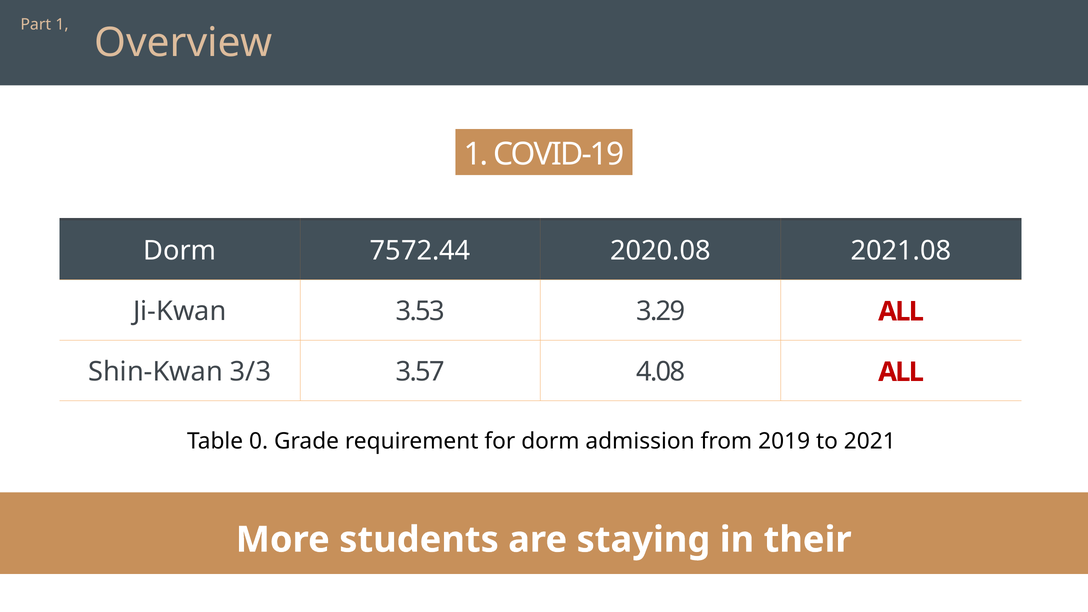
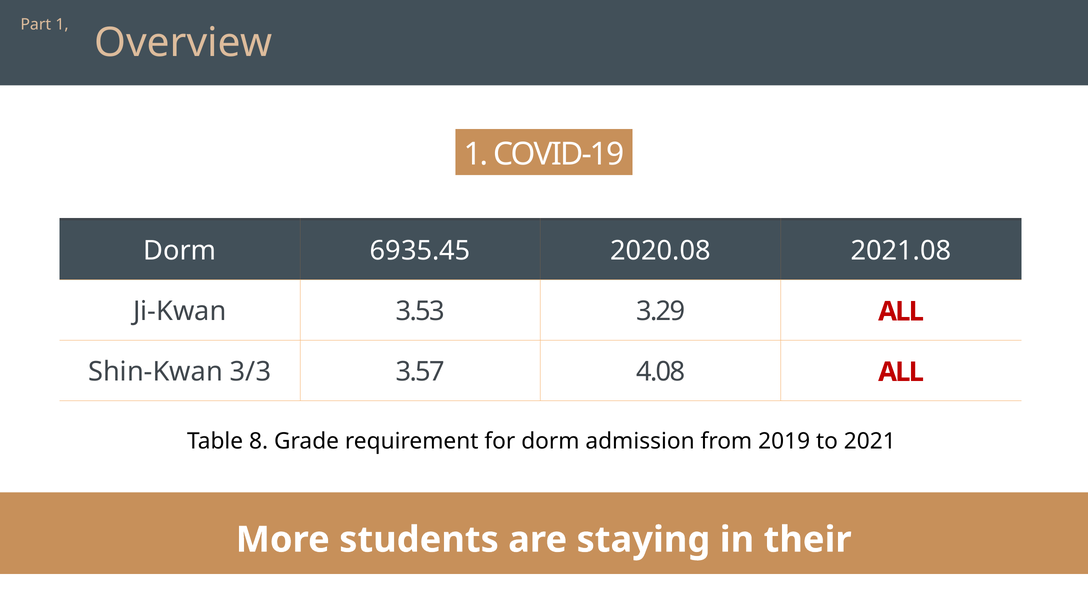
7572.44: 7572.44 -> 6935.45
0: 0 -> 8
